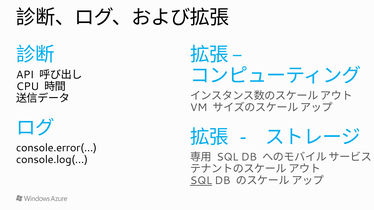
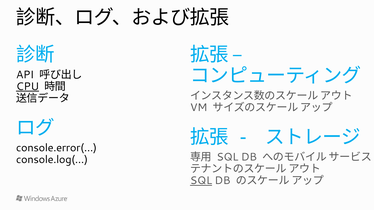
CPU underline: none -> present
